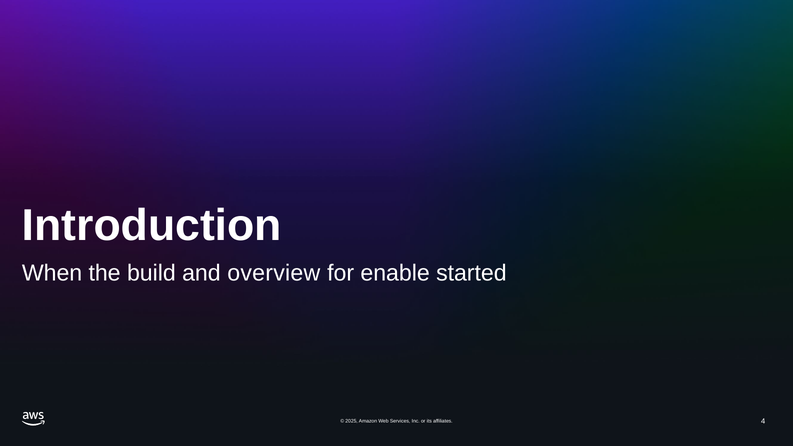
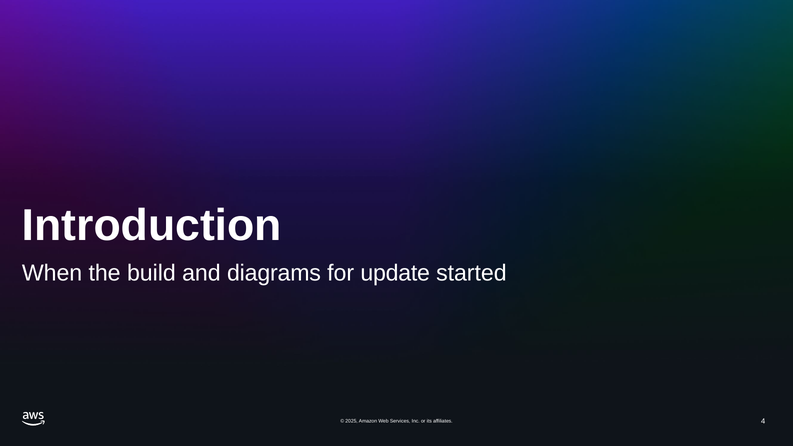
overview: overview -> diagrams
enable: enable -> update
